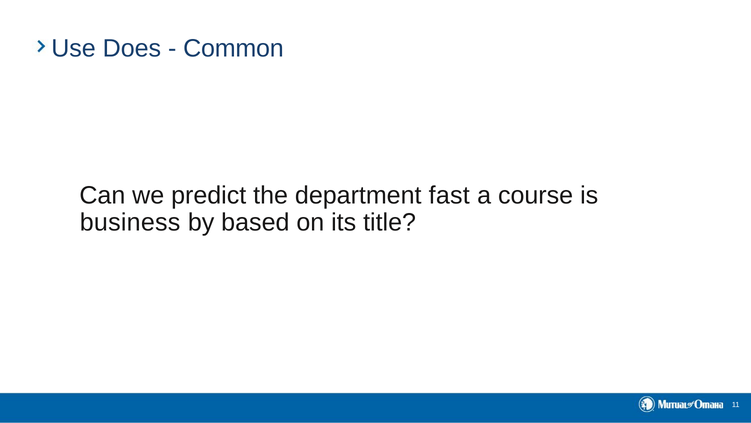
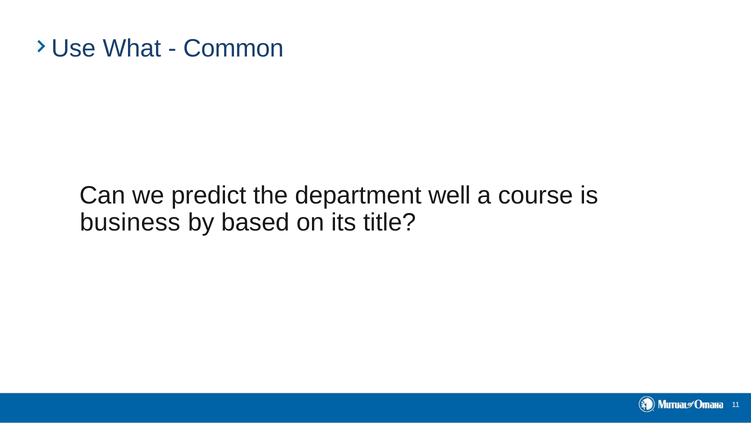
Does: Does -> What
fast: fast -> well
